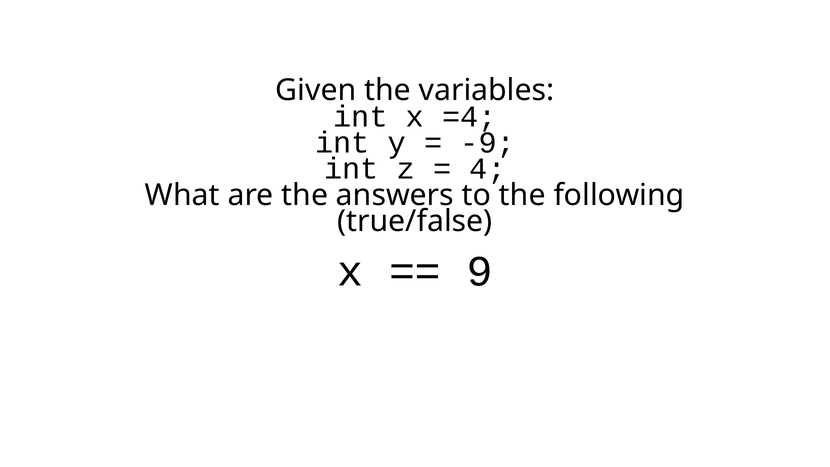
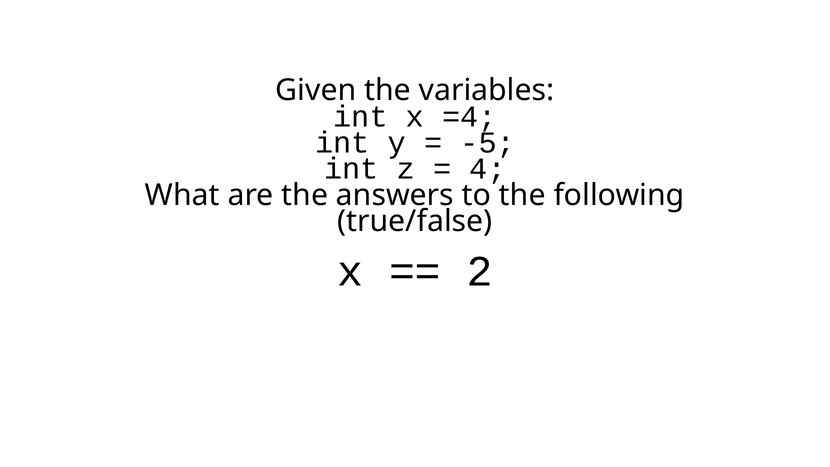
-9: -9 -> -5
9: 9 -> 2
